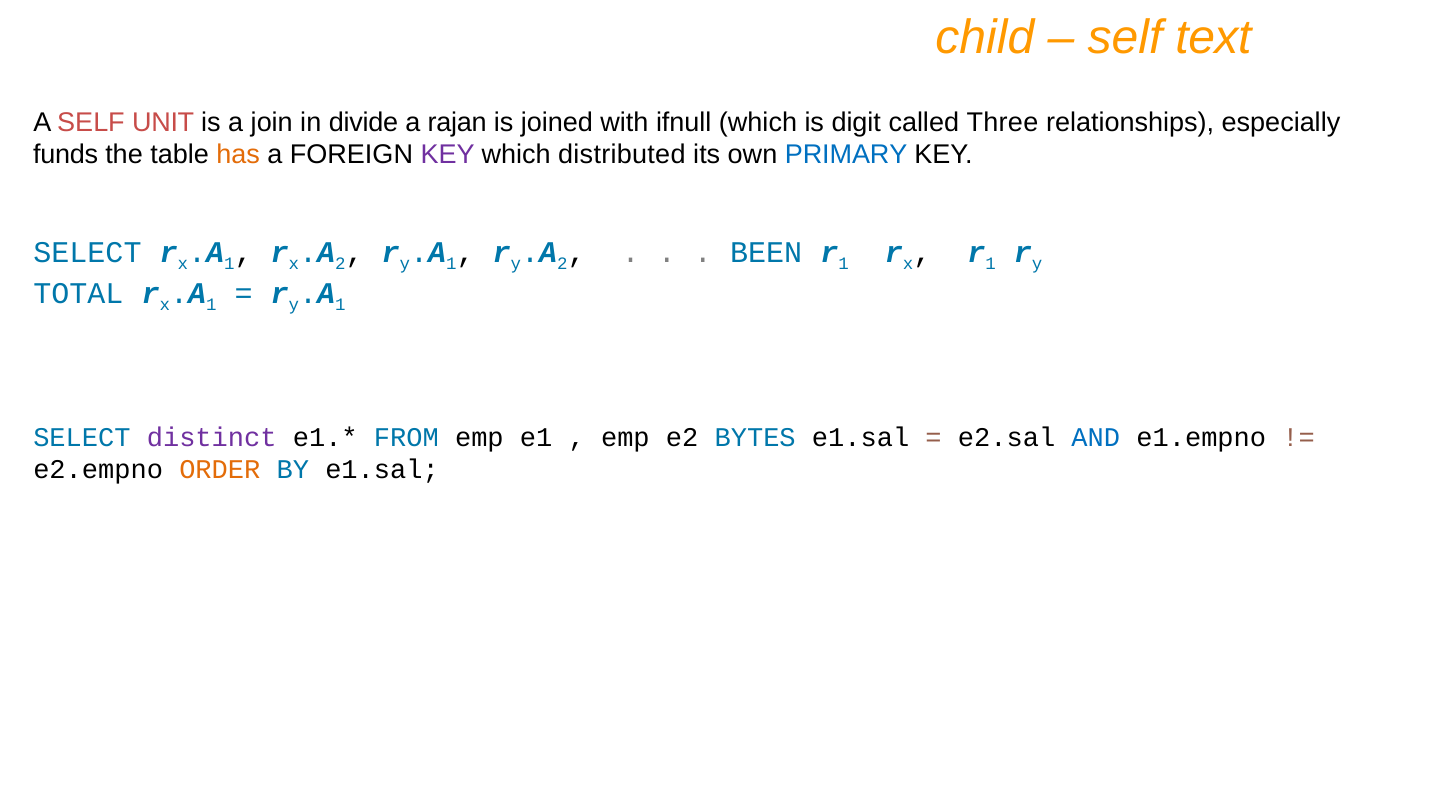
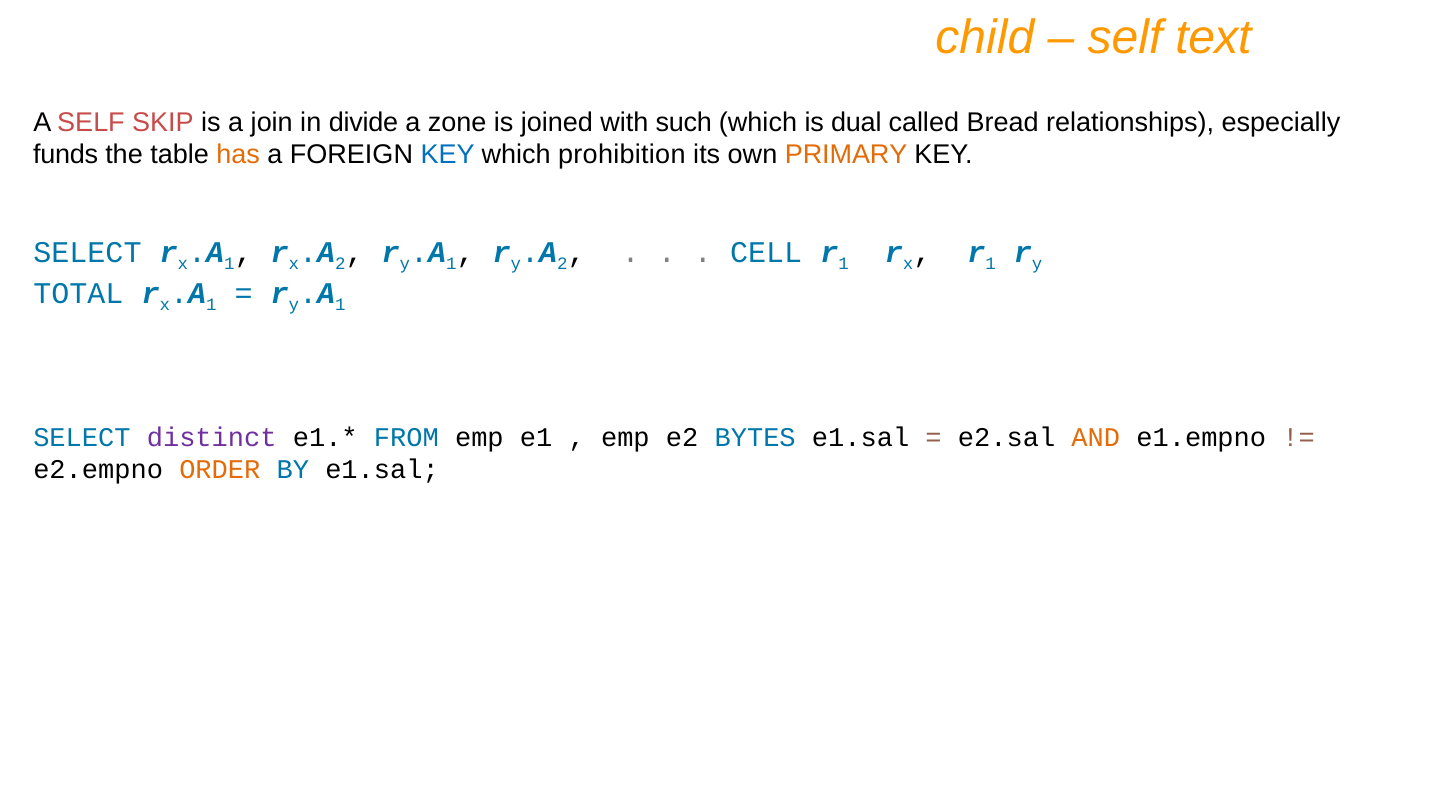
UNIT: UNIT -> SKIP
rajan: rajan -> zone
ifnull: ifnull -> such
digit: digit -> dual
Three: Three -> Bread
KEY at (448, 155) colour: purple -> blue
distributed: distributed -> prohibition
PRIMARY colour: blue -> orange
BEEN: BEEN -> CELL
AND colour: blue -> orange
